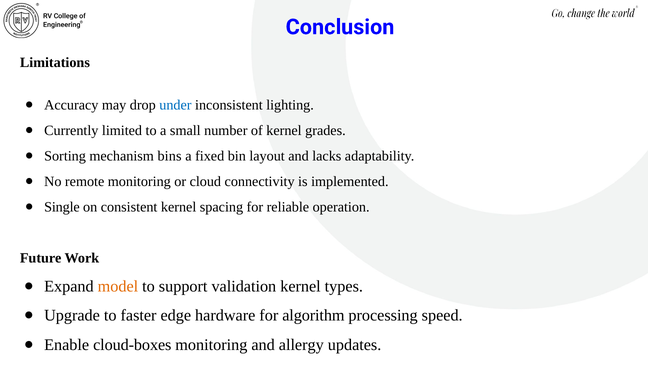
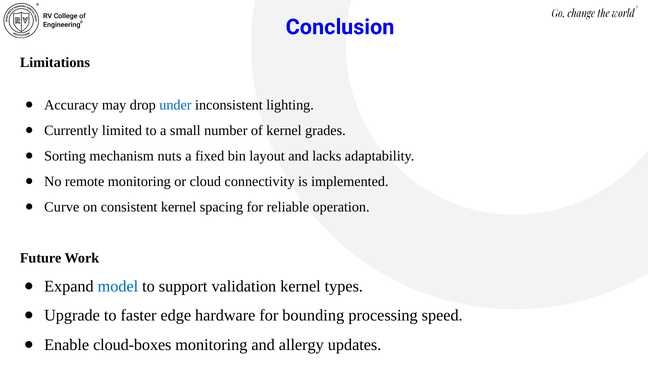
bins: bins -> nuts
Single: Single -> Curve
model colour: orange -> blue
algorithm: algorithm -> bounding
